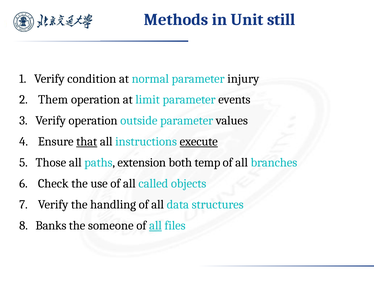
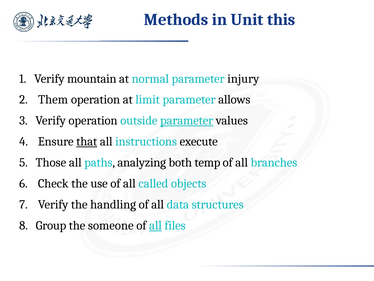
still: still -> this
condition: condition -> mountain
events: events -> allows
parameter at (187, 120) underline: none -> present
execute underline: present -> none
extension: extension -> analyzing
Banks: Banks -> Group
